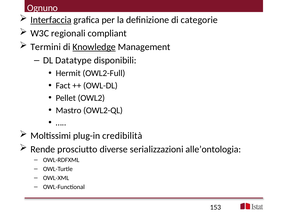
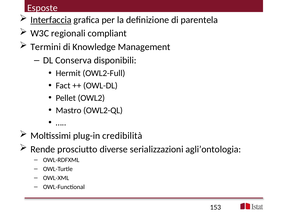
Ognuno: Ognuno -> Esposte
categorie: categorie -> parentela
Knowledge underline: present -> none
Datatype: Datatype -> Conserva
alle’ontologia: alle’ontologia -> agli’ontologia
